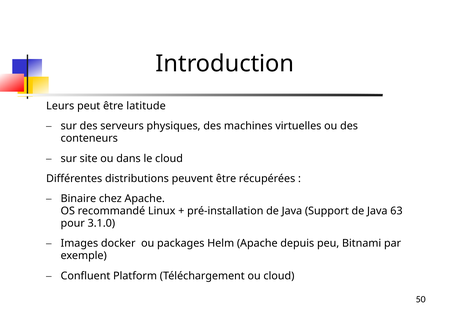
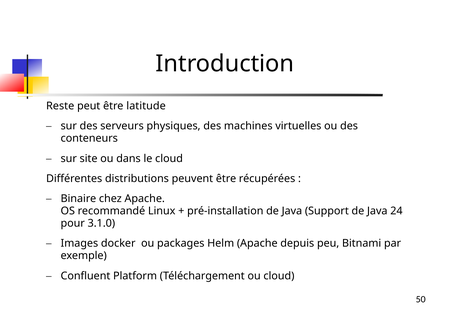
Leurs: Leurs -> Reste
63: 63 -> 24
